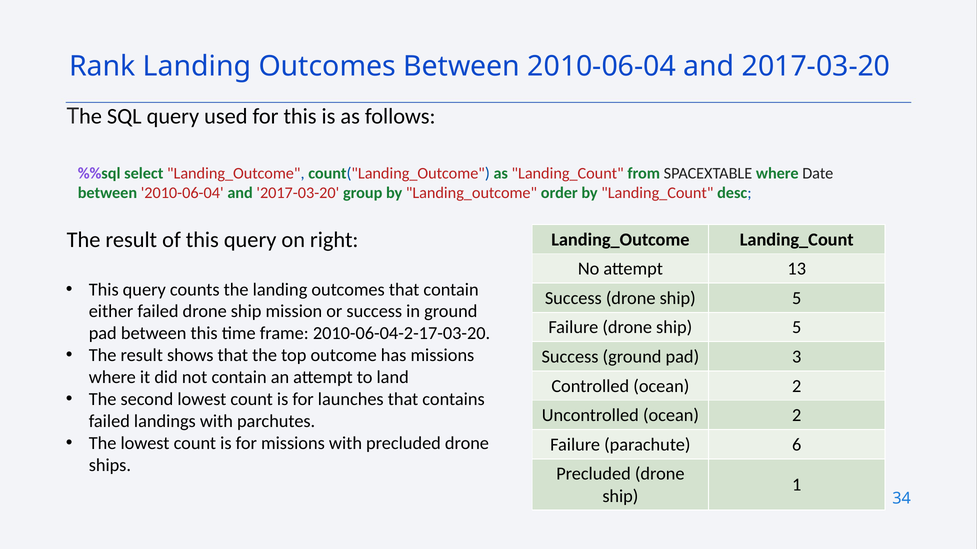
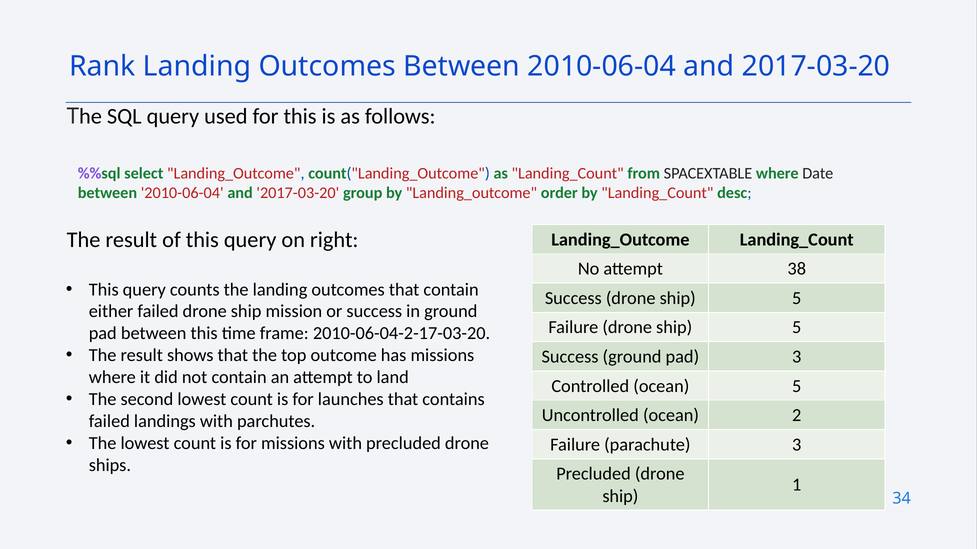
13: 13 -> 38
Controlled ocean 2: 2 -> 5
parachute 6: 6 -> 3
